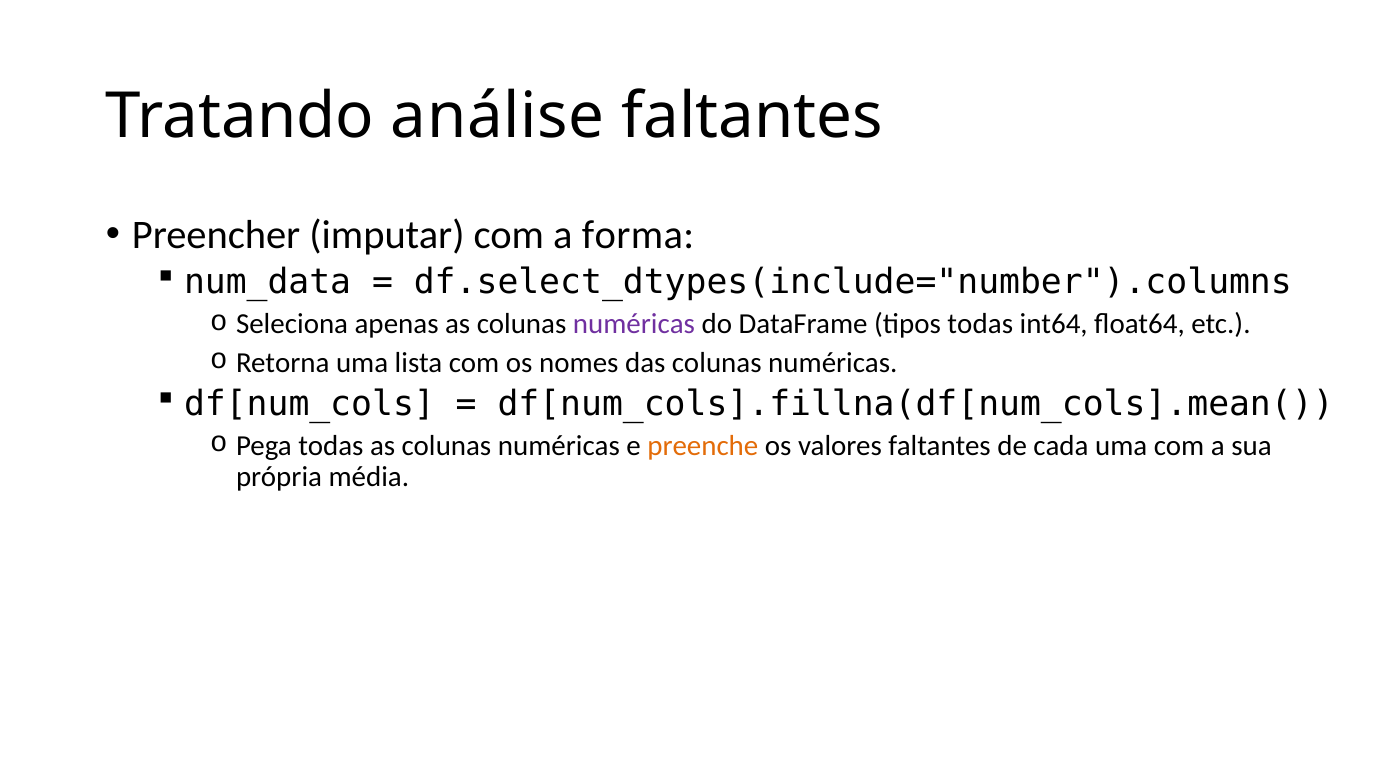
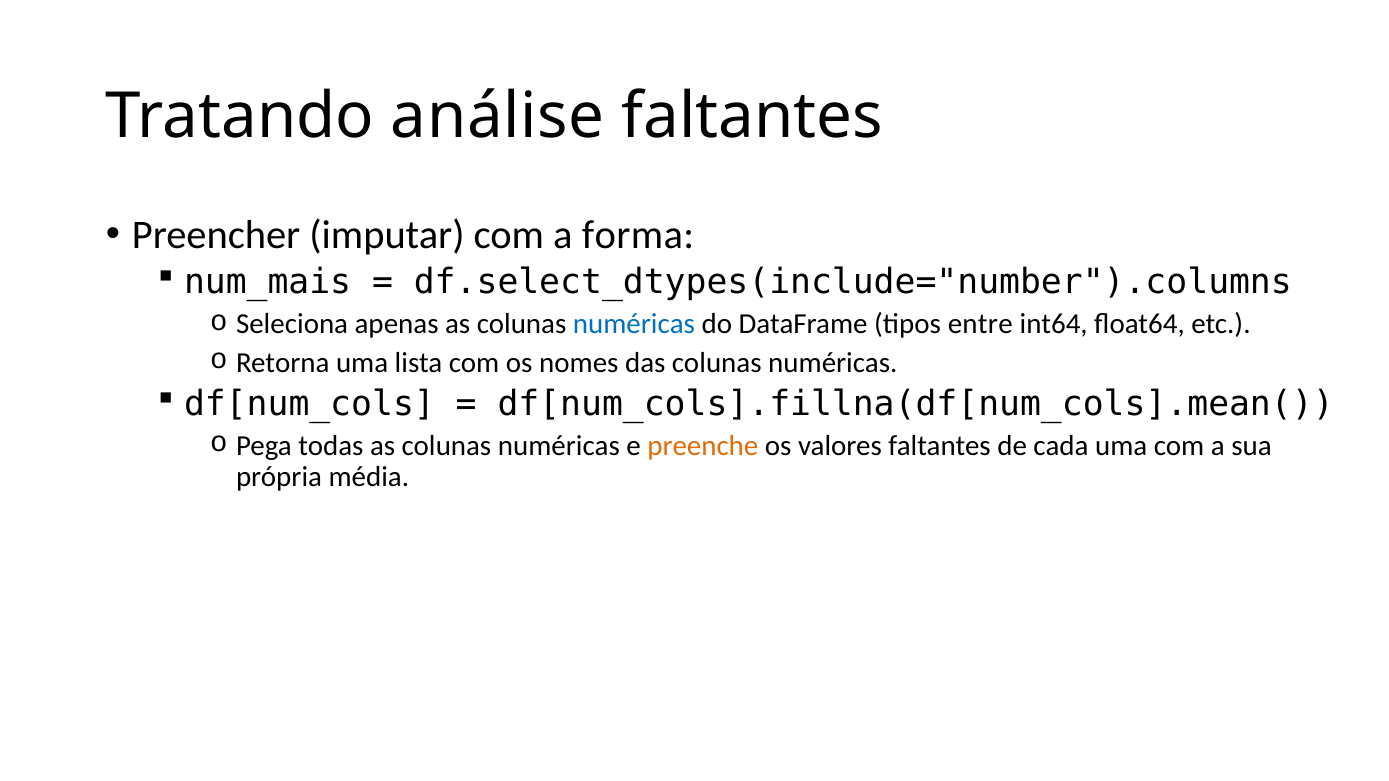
num_data: num_data -> num_mais
numéricas at (634, 324) colour: purple -> blue
tipos todas: todas -> entre
